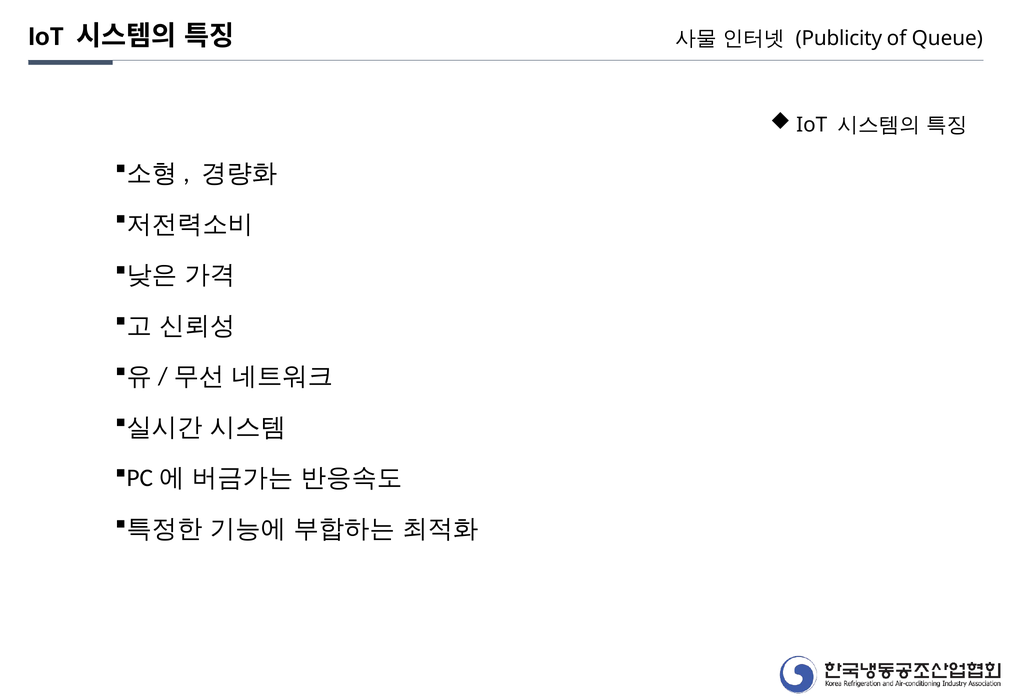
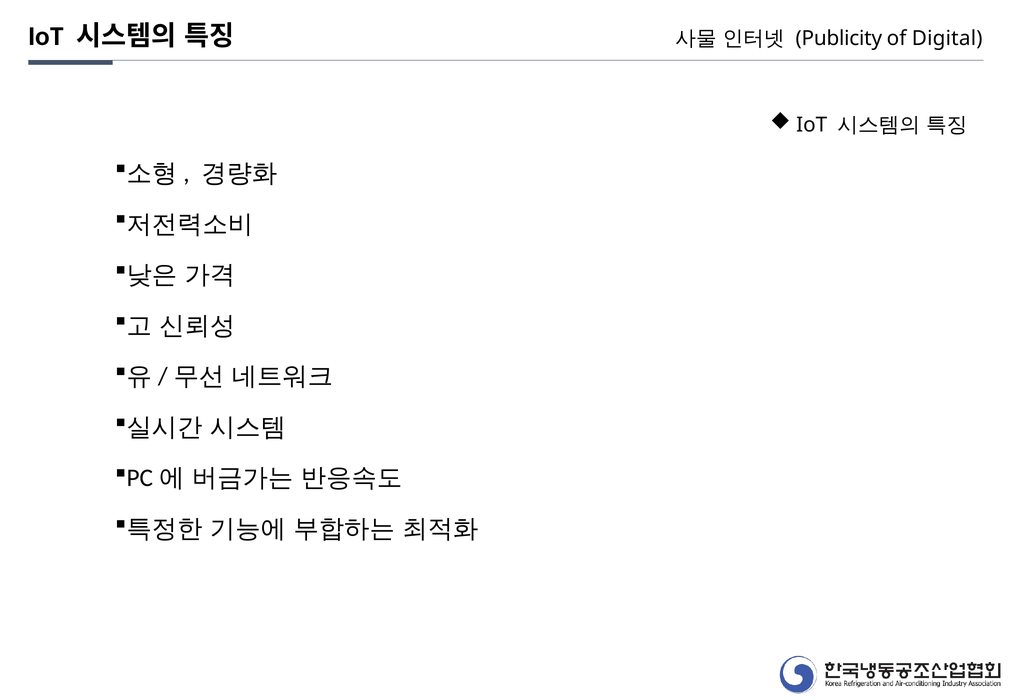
Queue: Queue -> Digital
